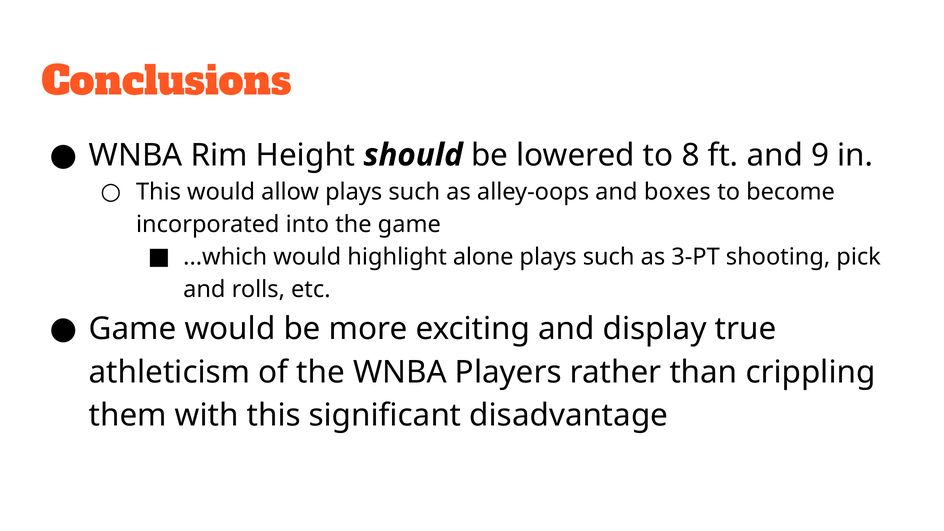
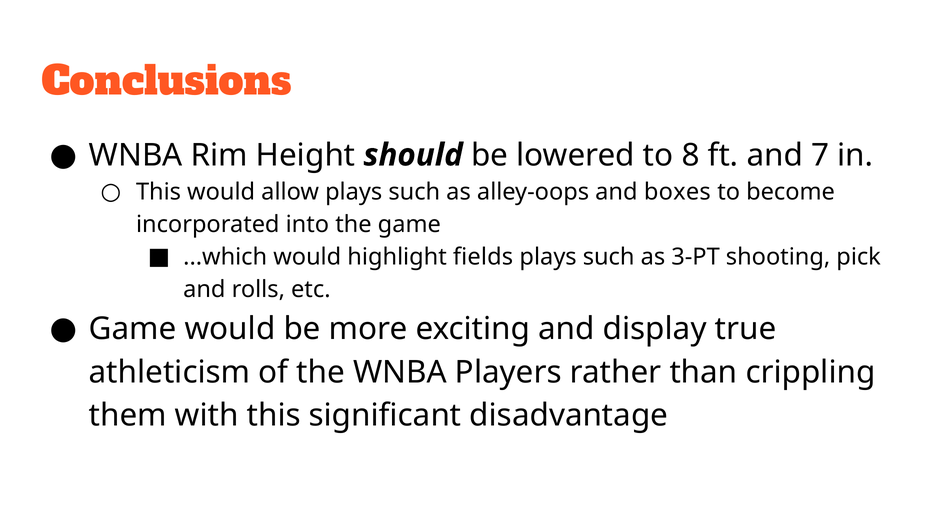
9: 9 -> 7
alone: alone -> fields
